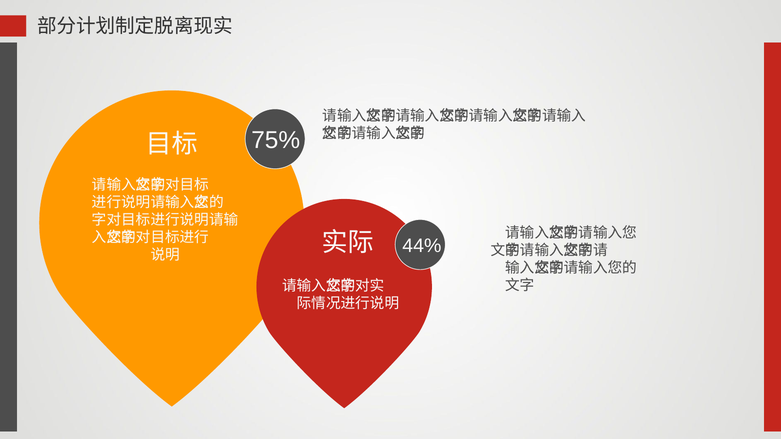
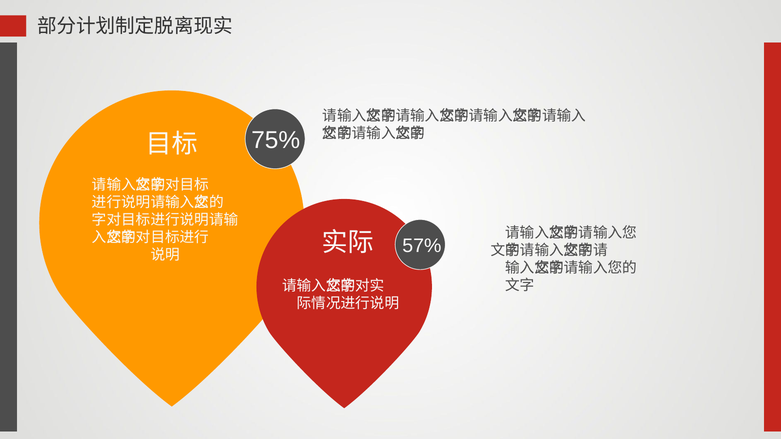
44%: 44% -> 57%
